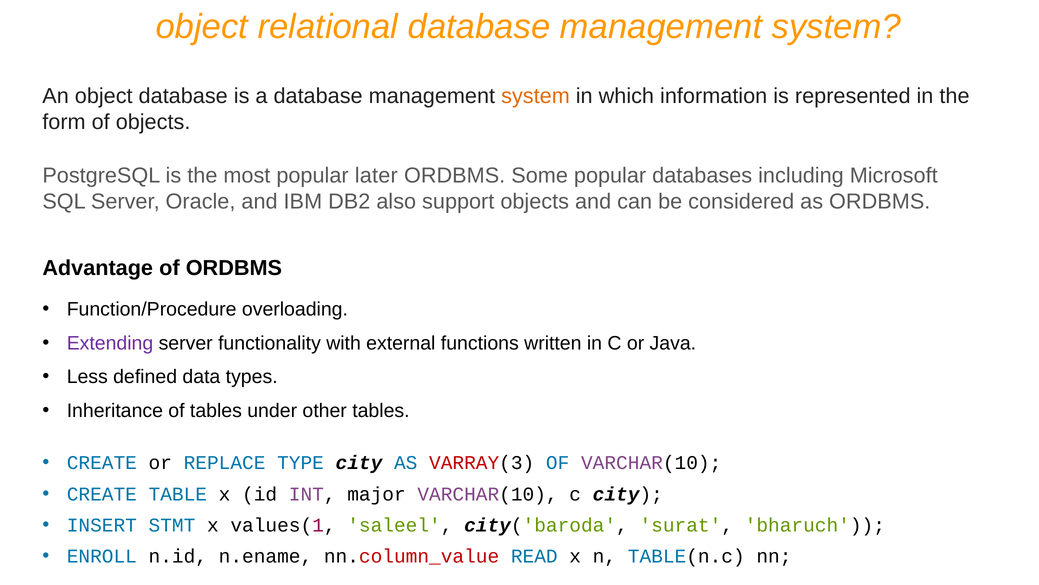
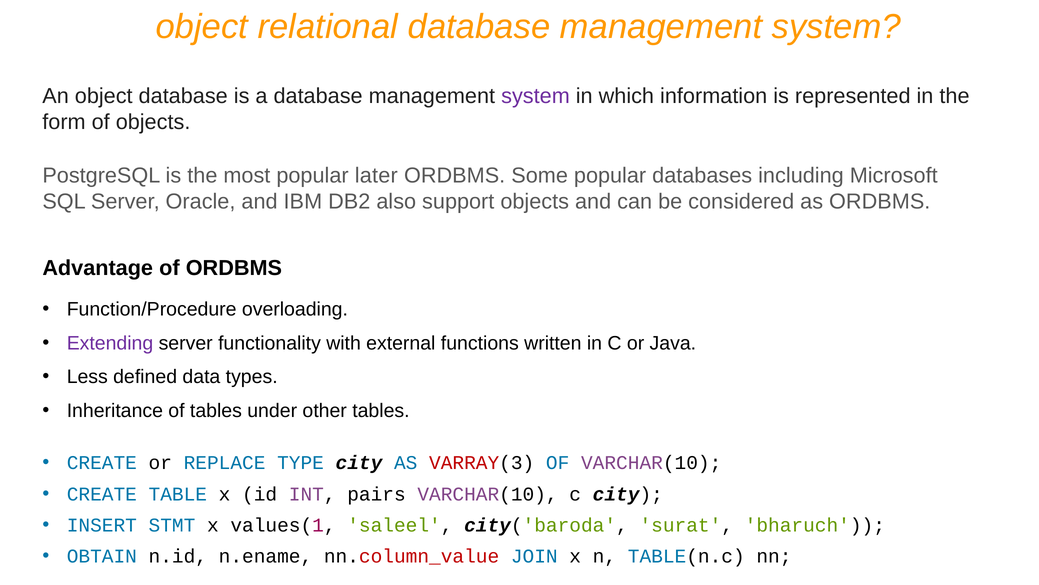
system at (535, 96) colour: orange -> purple
major: major -> pairs
ENROLL: ENROLL -> OBTAIN
READ: READ -> JOIN
